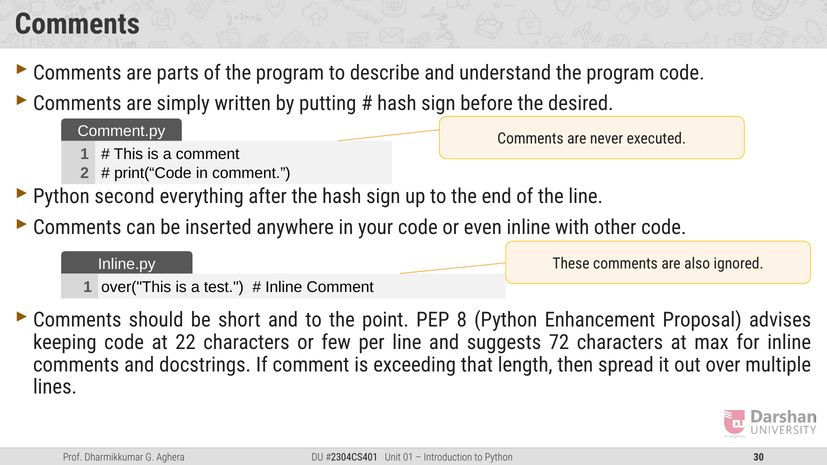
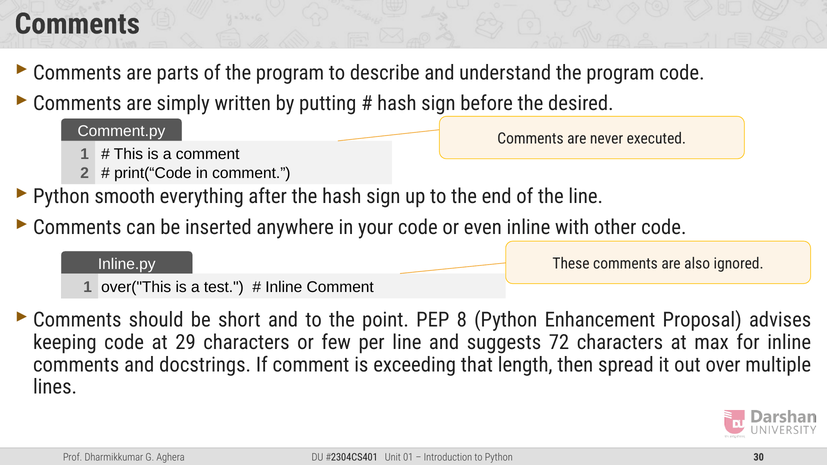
second: second -> smooth
22: 22 -> 29
